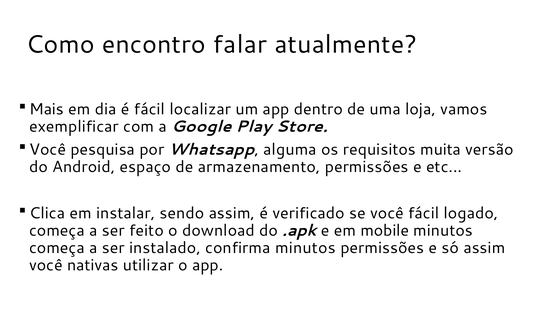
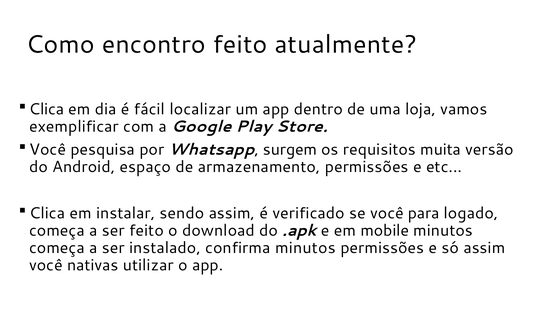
encontro falar: falar -> feito
Mais at (47, 109): Mais -> Clica
alguma: alguma -> surgem
você fácil: fácil -> para
